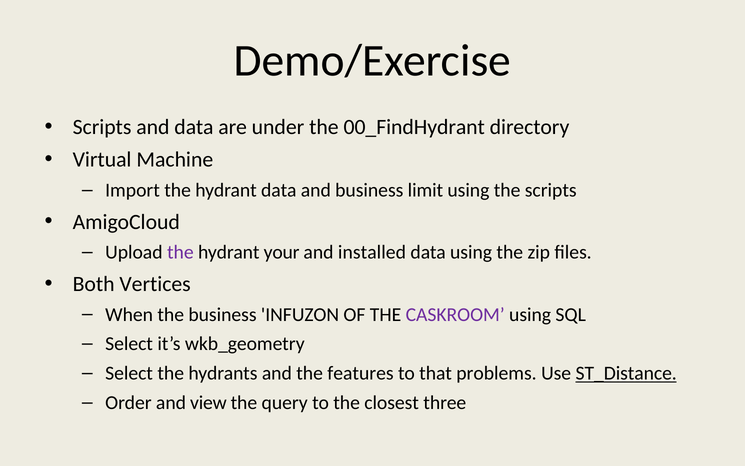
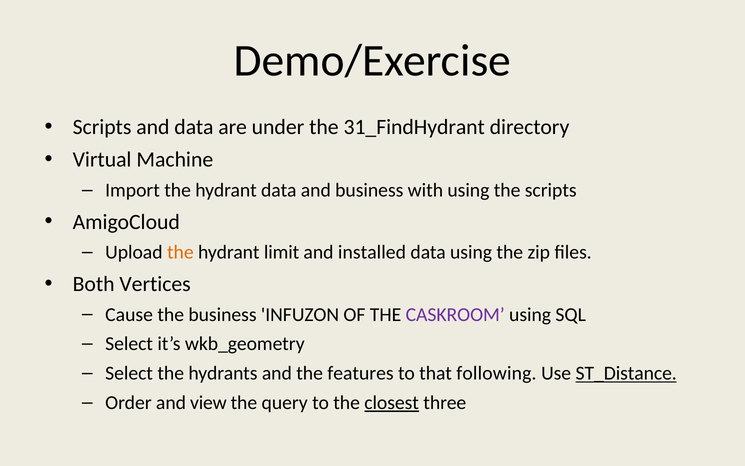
00_FindHydrant: 00_FindHydrant -> 31_FindHydrant
limit: limit -> with
the at (180, 252) colour: purple -> orange
your: your -> limit
When: When -> Cause
problems: problems -> following
closest underline: none -> present
